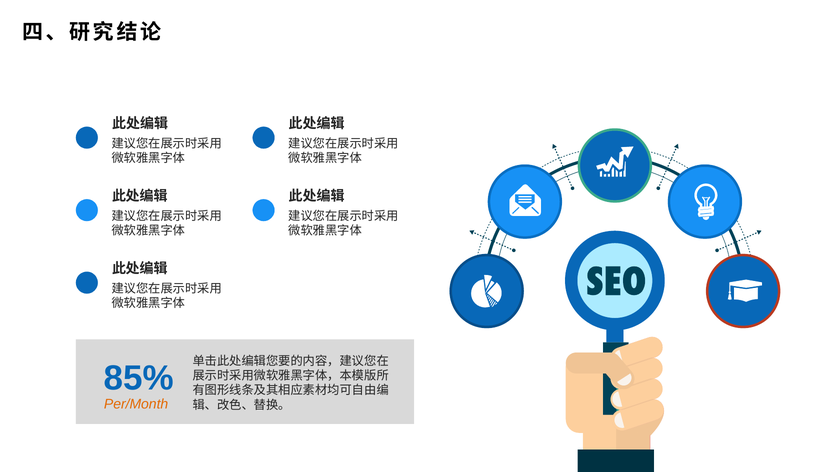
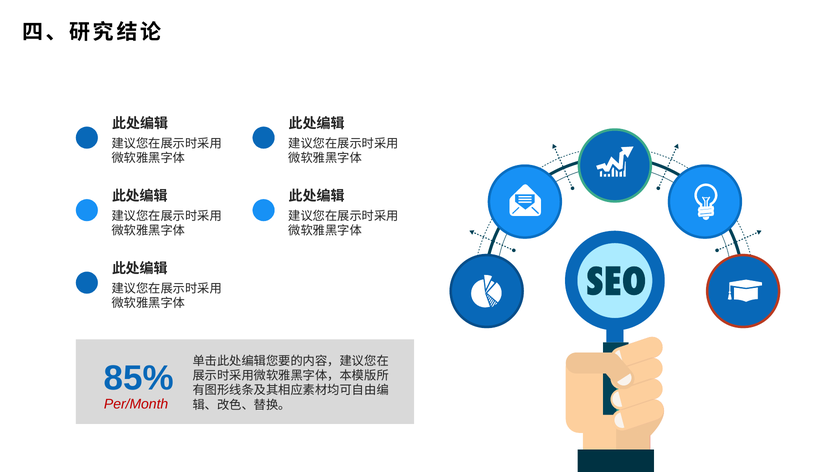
Per/Month colour: orange -> red
